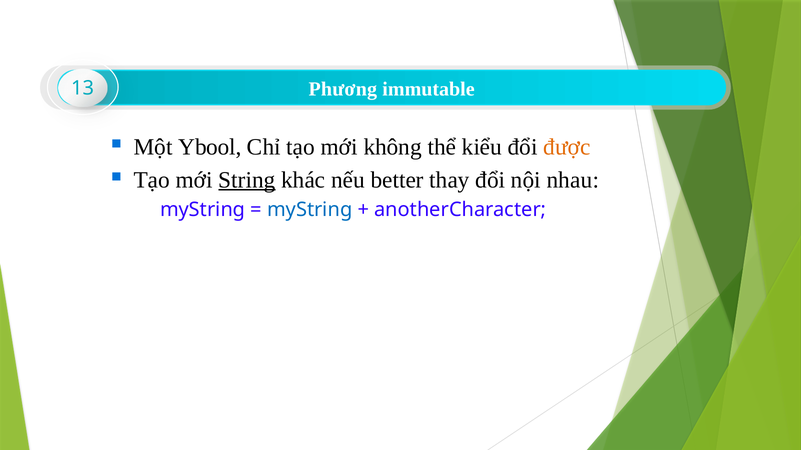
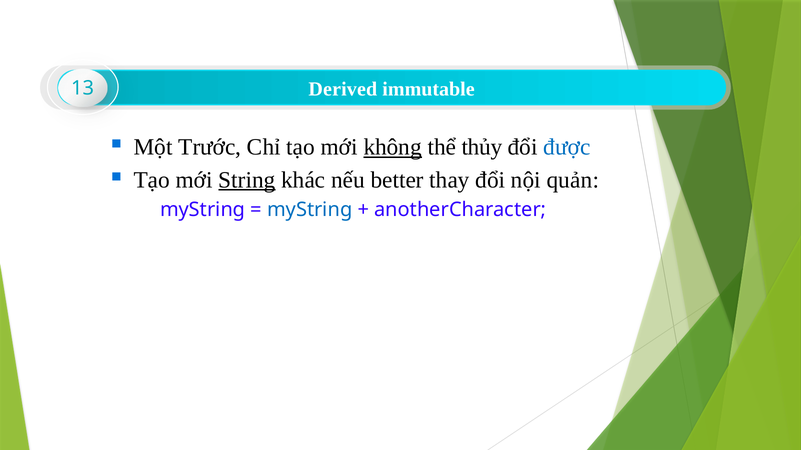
Phương: Phương -> Derived
Ybool: Ybool -> Trước
không underline: none -> present
kiểu: kiểu -> thủy
được colour: orange -> blue
nhau: nhau -> quản
